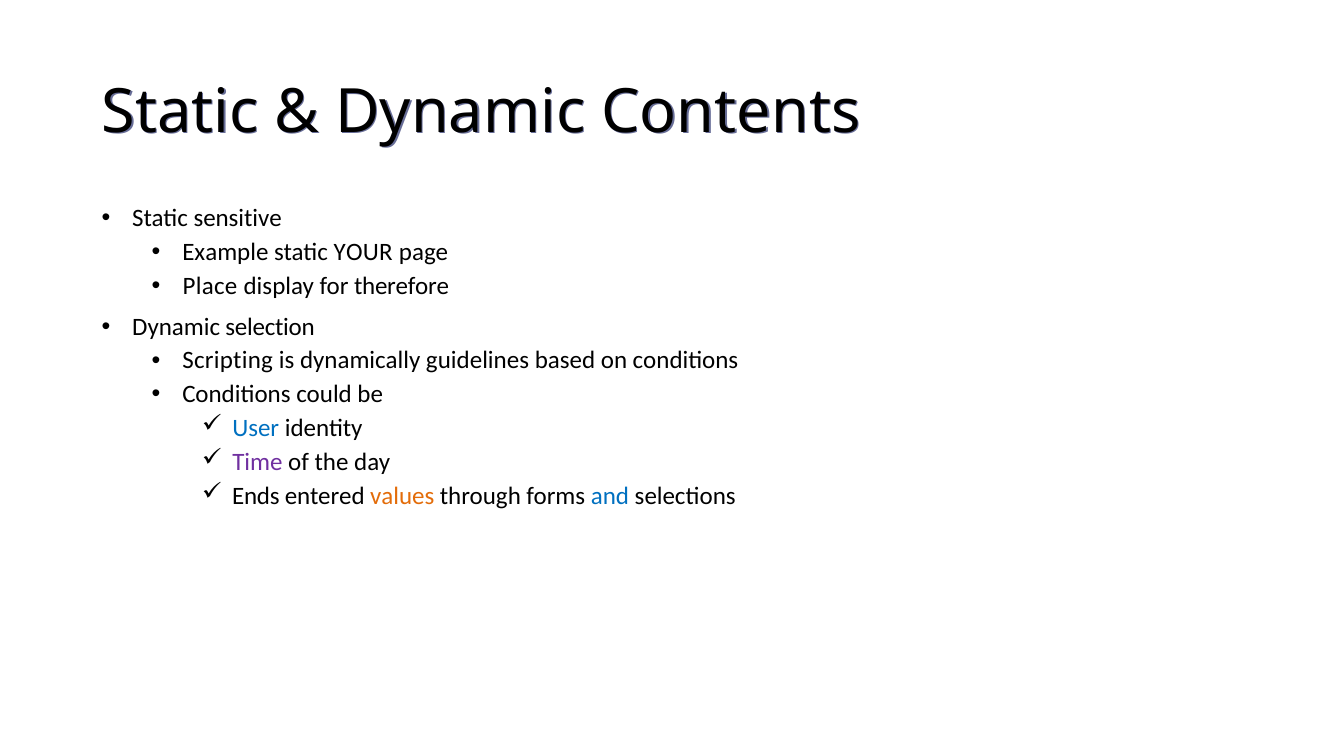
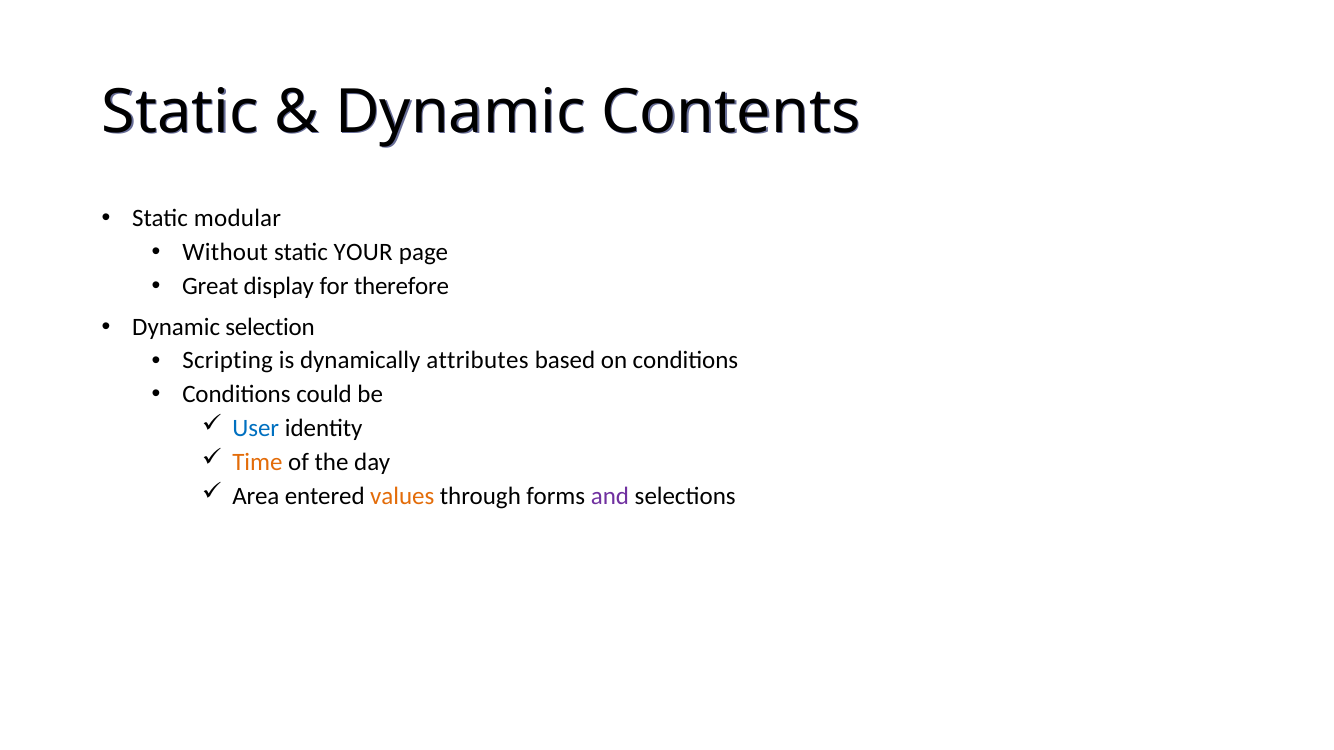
sensitive: sensitive -> modular
Example: Example -> Without
Place: Place -> Great
guidelines: guidelines -> attributes
Time colour: purple -> orange
Ends: Ends -> Area
and colour: blue -> purple
